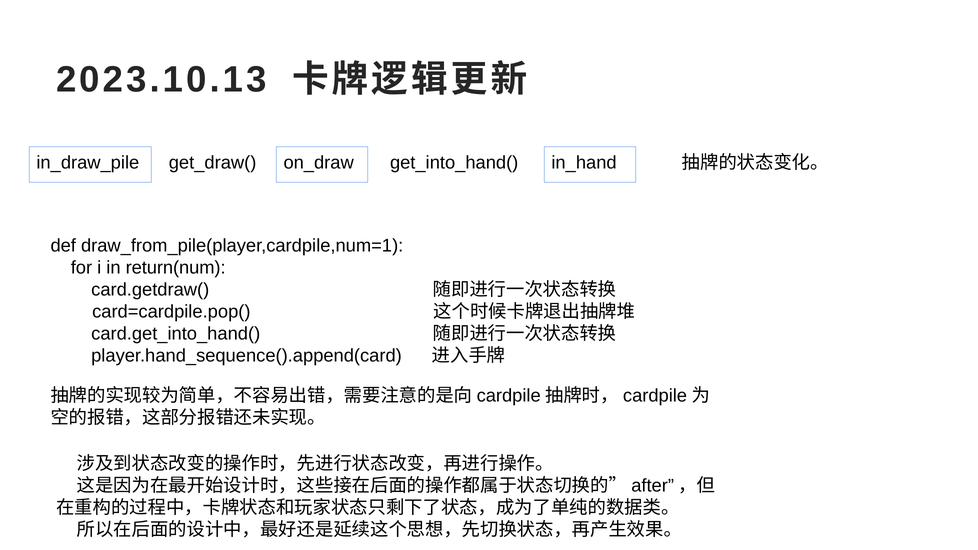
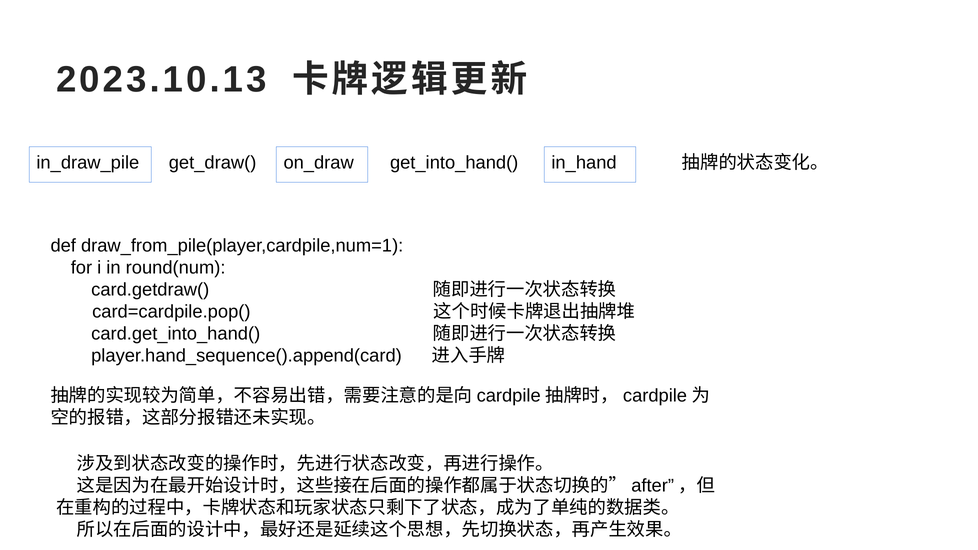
return(num: return(num -> round(num
